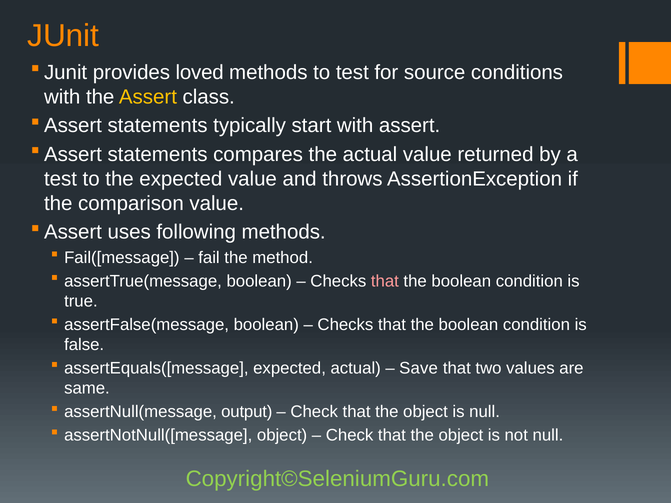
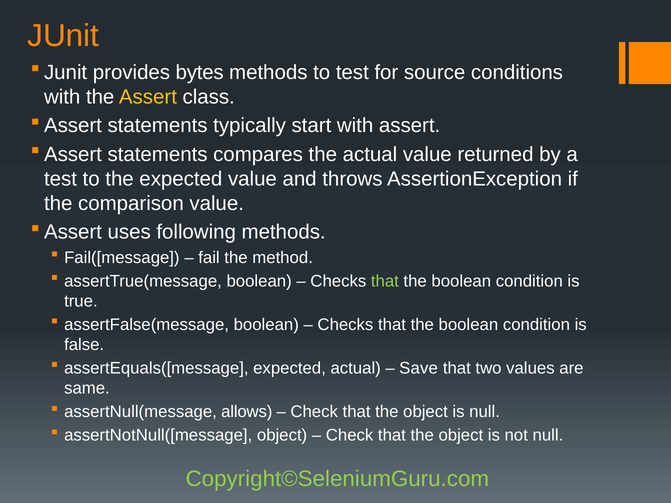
loved: loved -> bytes
that at (385, 281) colour: pink -> light green
output: output -> allows
